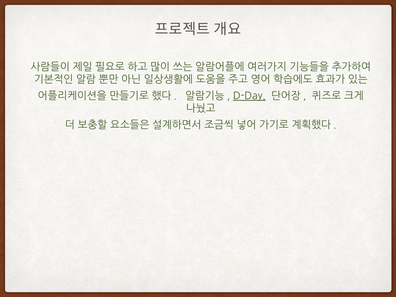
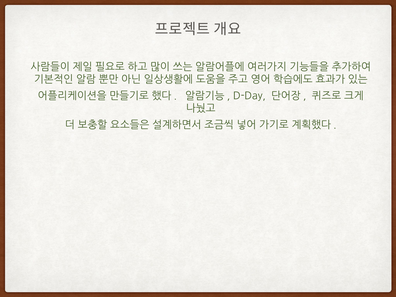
D-Day underline: present -> none
